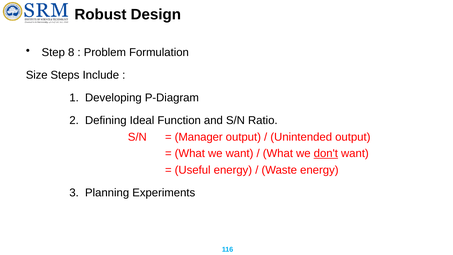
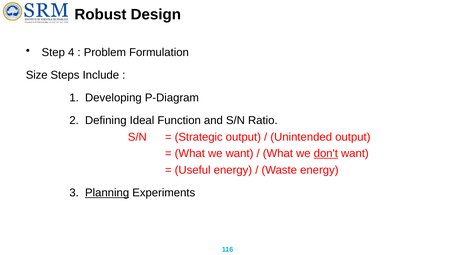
8: 8 -> 4
Manager: Manager -> Strategic
Planning underline: none -> present
